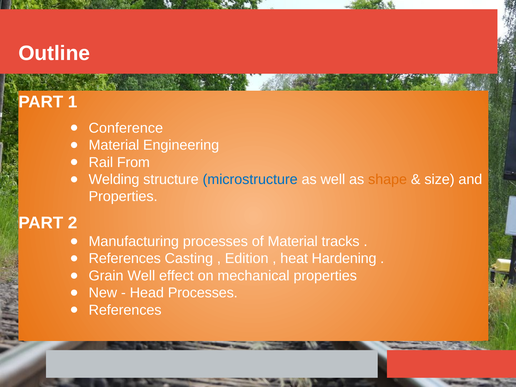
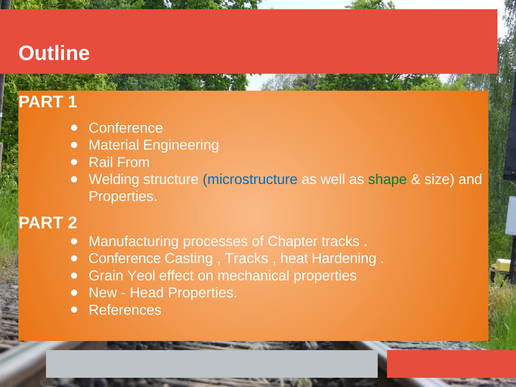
shape colour: orange -> green
of Material: Material -> Chapter
References at (125, 259): References -> Conference
Edition at (247, 259): Edition -> Tracks
Grain Well: Well -> Yeol
Head Processes: Processes -> Properties
